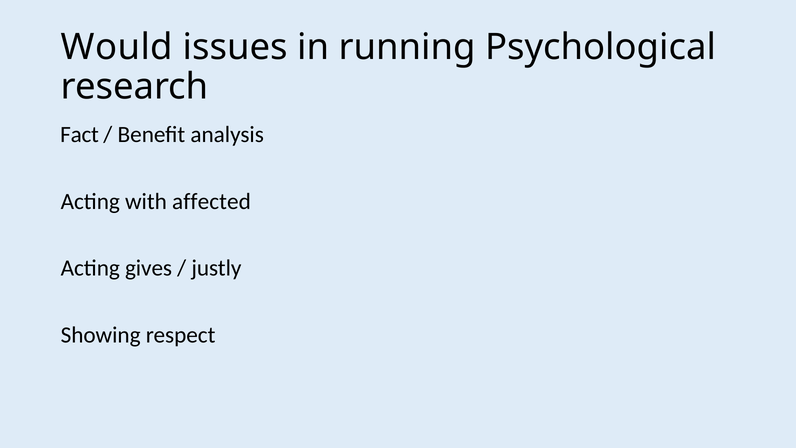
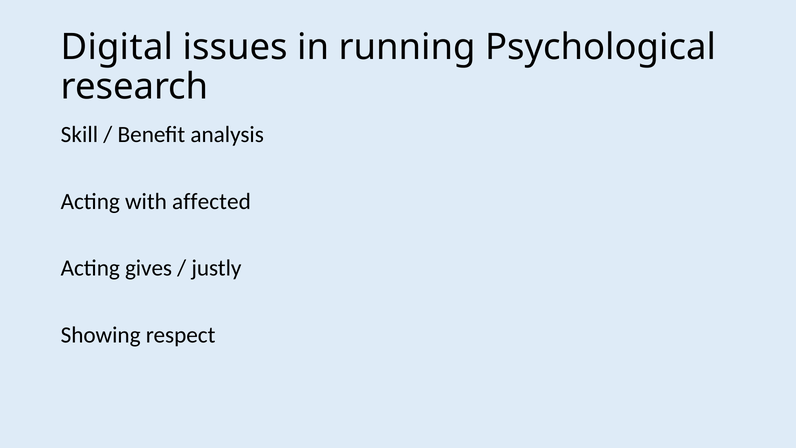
Would: Would -> Digital
Fact: Fact -> Skill
